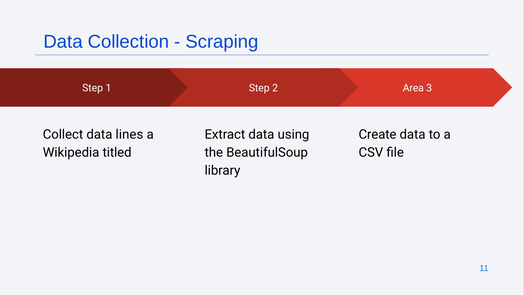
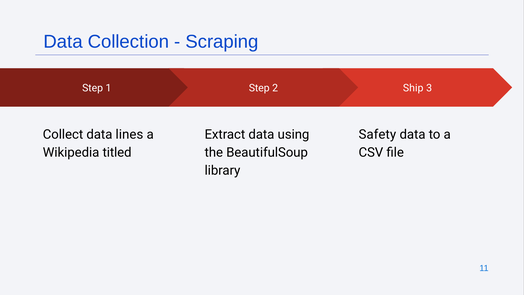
Area: Area -> Ship
Create: Create -> Safety
